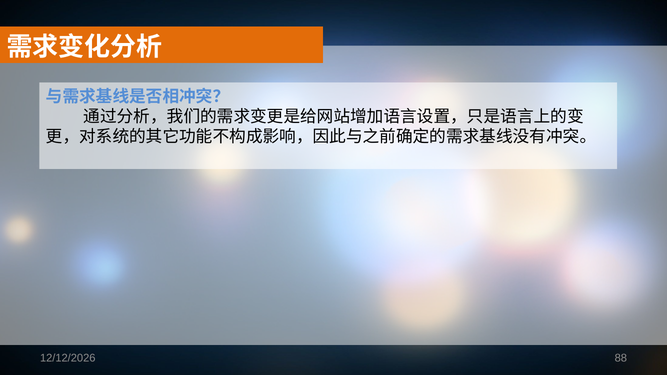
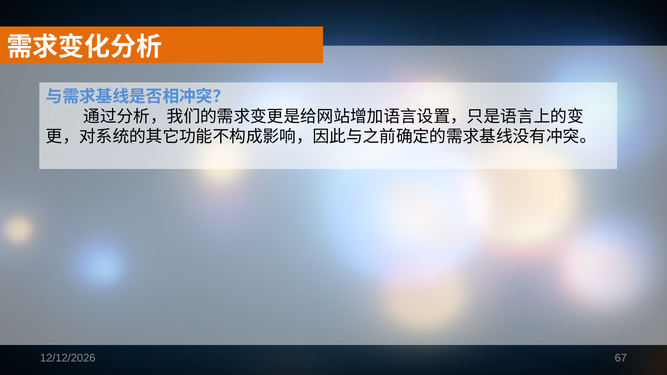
88: 88 -> 67
